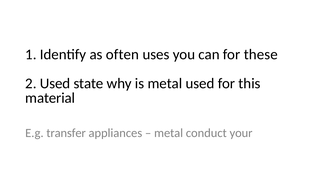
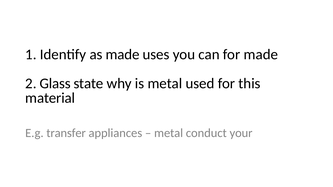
as often: often -> made
for these: these -> made
2 Used: Used -> Glass
